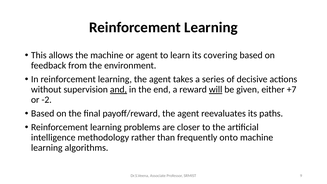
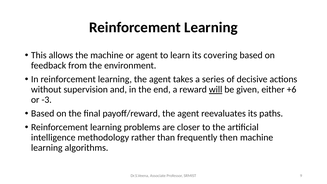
and underline: present -> none
+7: +7 -> +6
-2: -2 -> -3
onto: onto -> then
